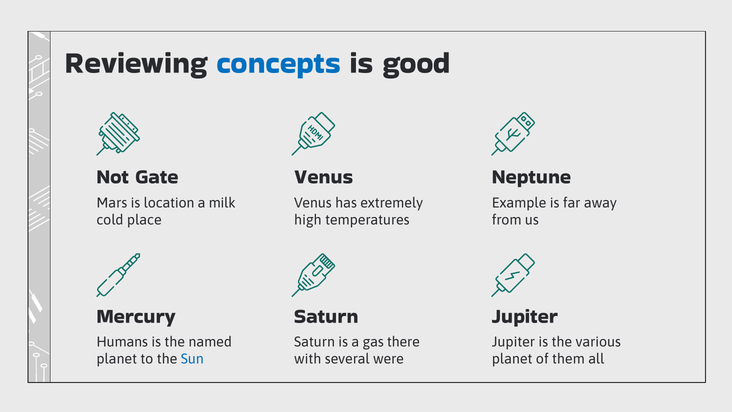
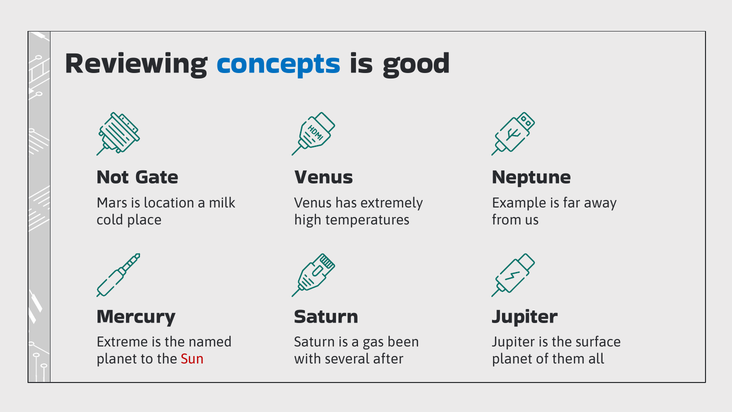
Humans: Humans -> Extreme
there: there -> been
various: various -> surface
Sun colour: blue -> red
were: were -> after
